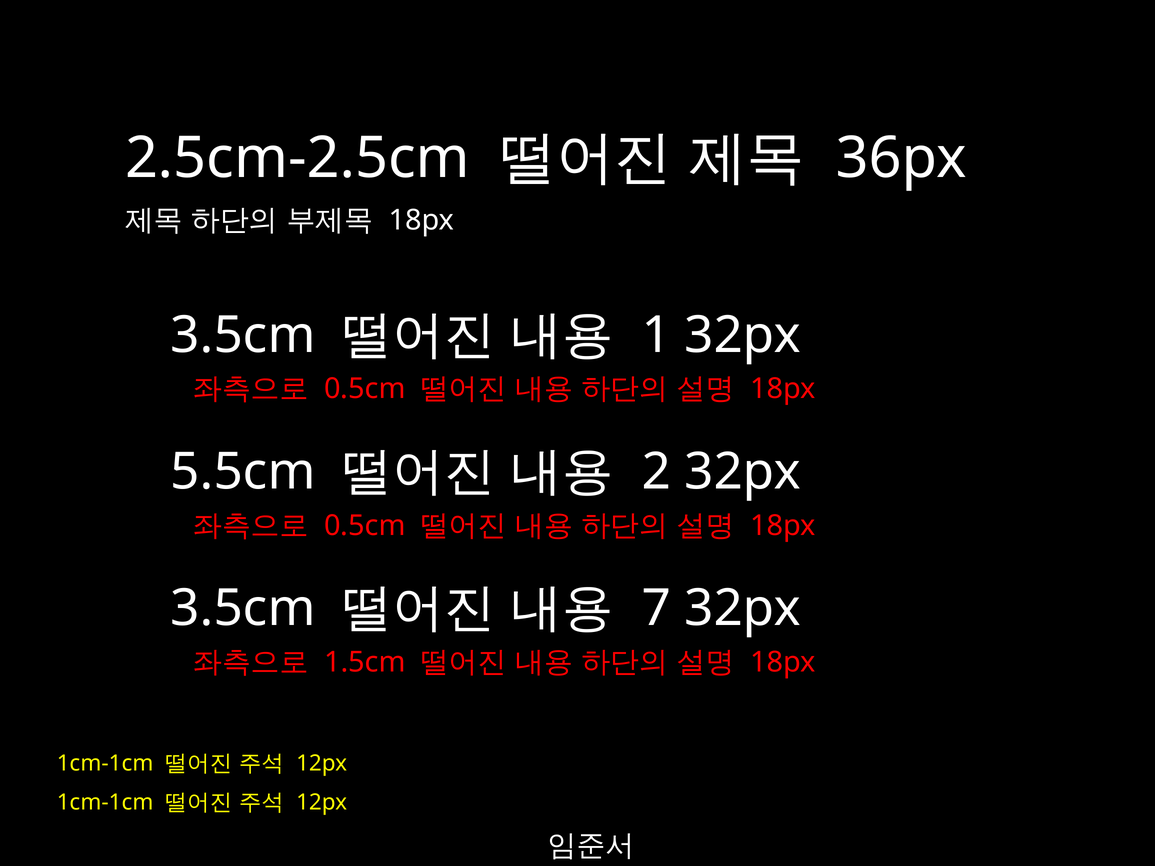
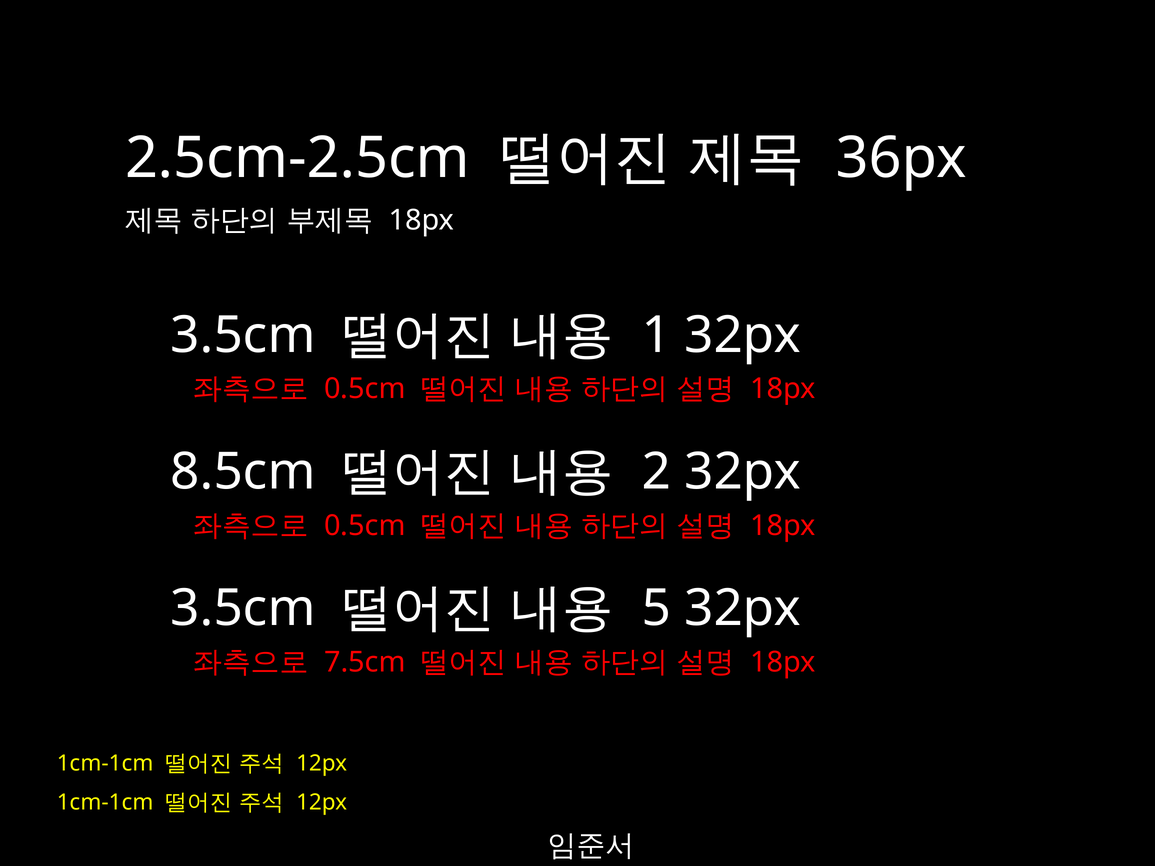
5.5cm: 5.5cm -> 8.5cm
7: 7 -> 5
1.5cm: 1.5cm -> 7.5cm
